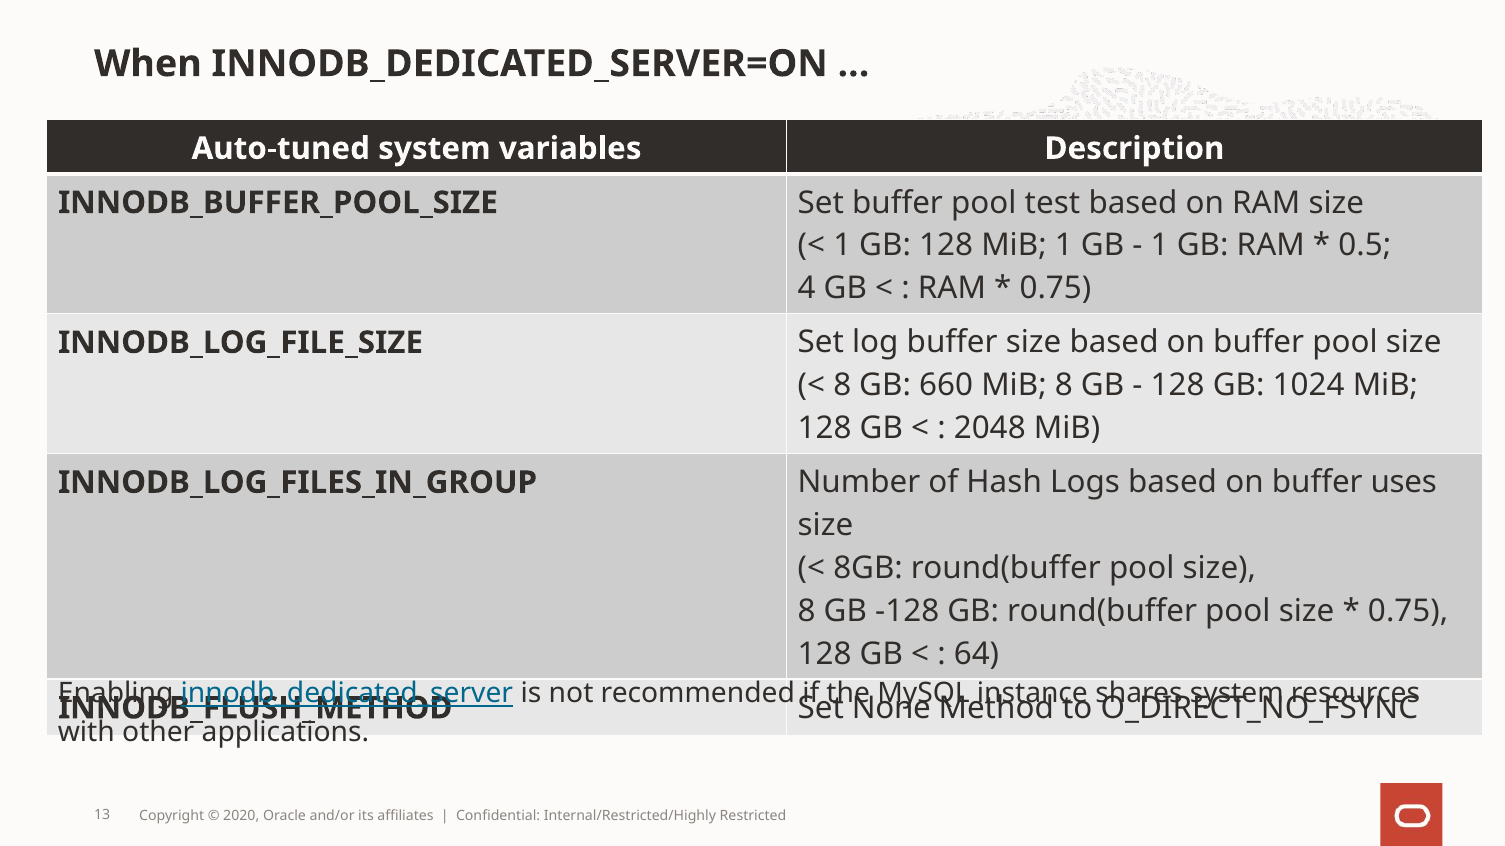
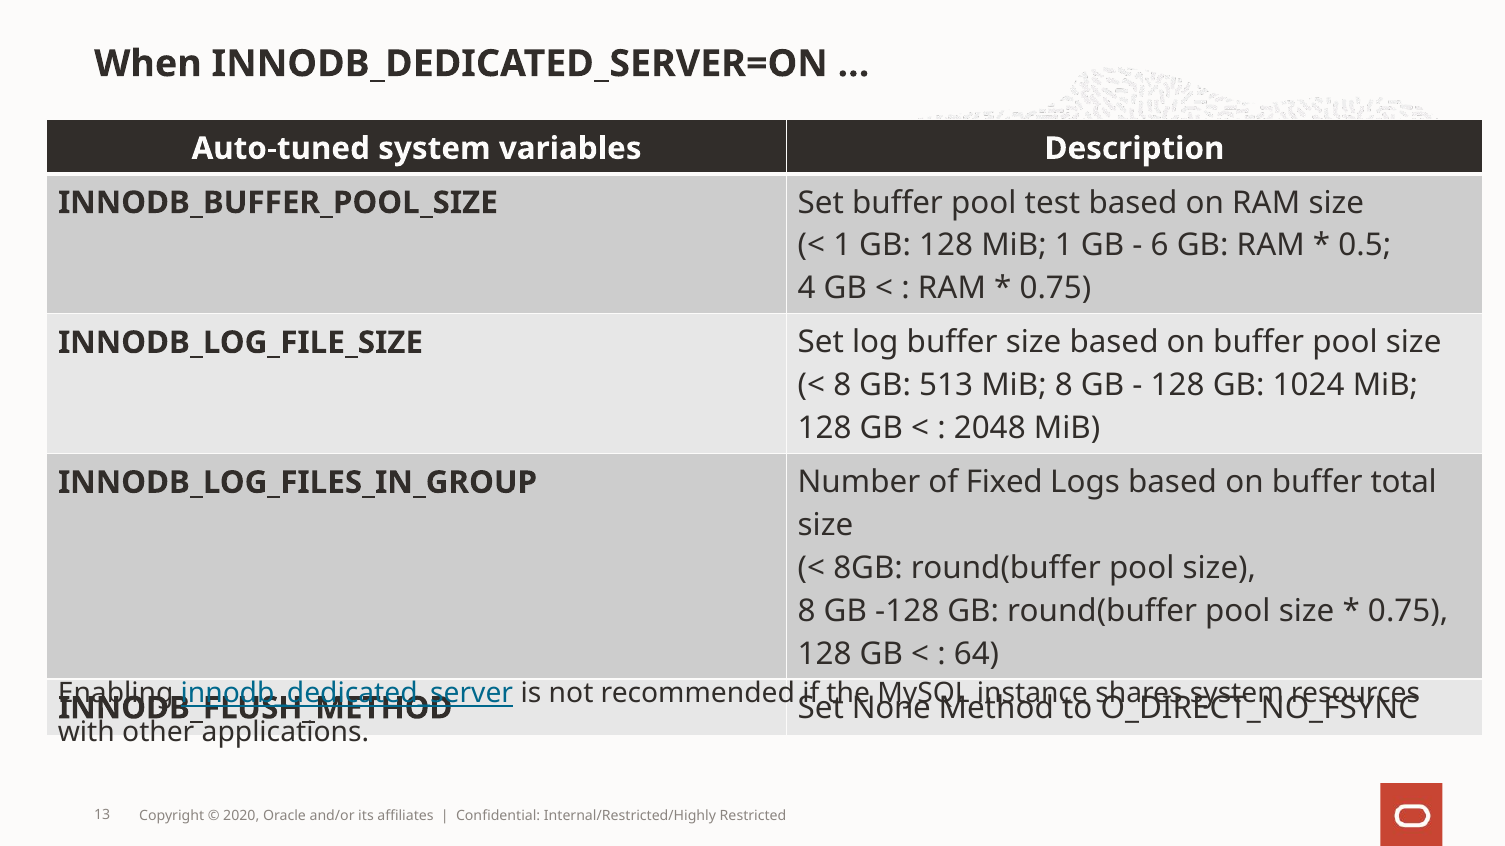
1 at (1160, 246): 1 -> 6
660: 660 -> 513
Hash: Hash -> Fixed
uses: uses -> total
